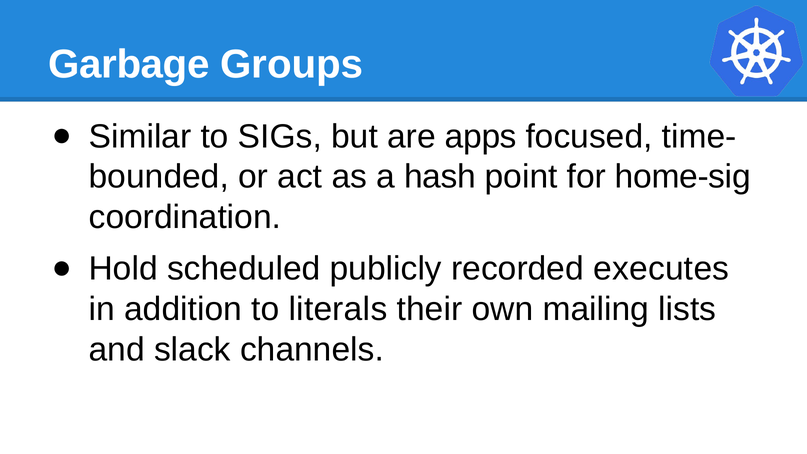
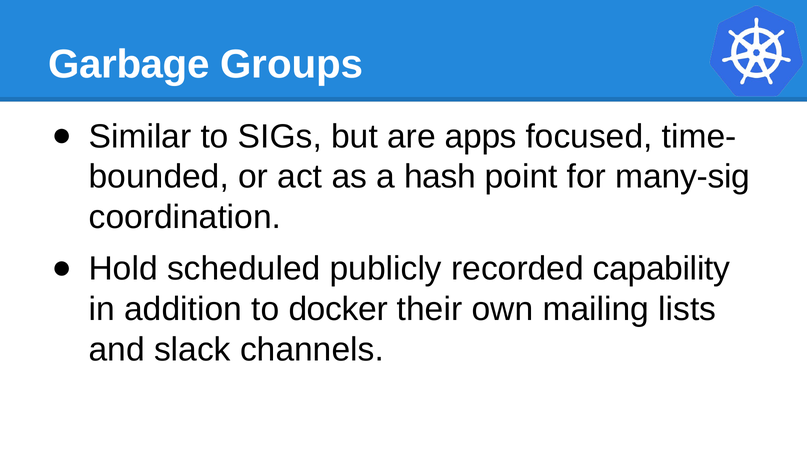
home-sig: home-sig -> many-sig
executes: executes -> capability
literals: literals -> docker
